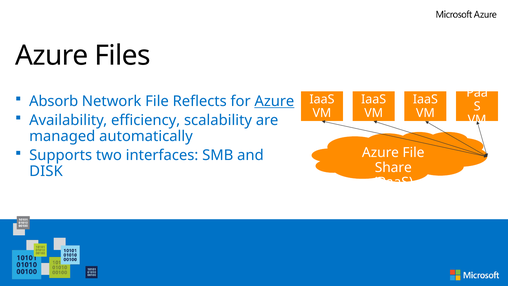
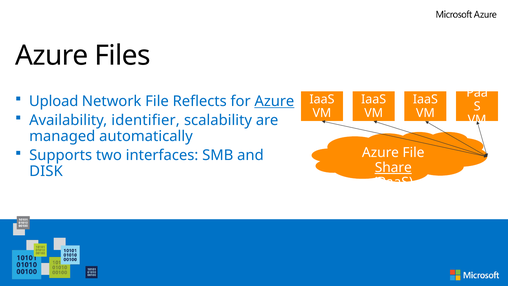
Absorb: Absorb -> Upload
efficiency: efficiency -> identifier
Share underline: none -> present
